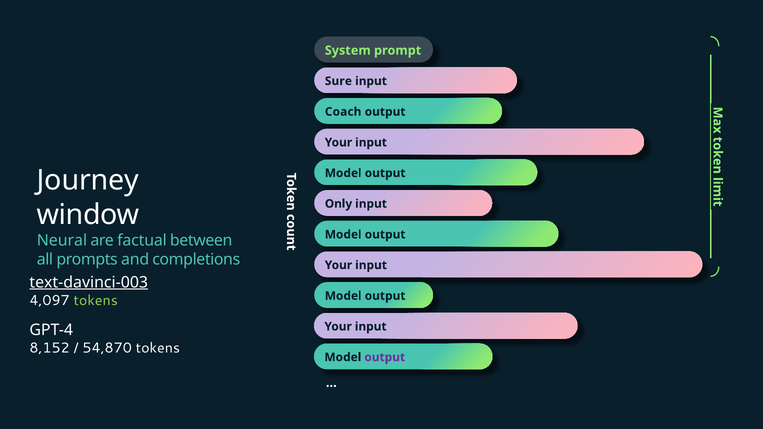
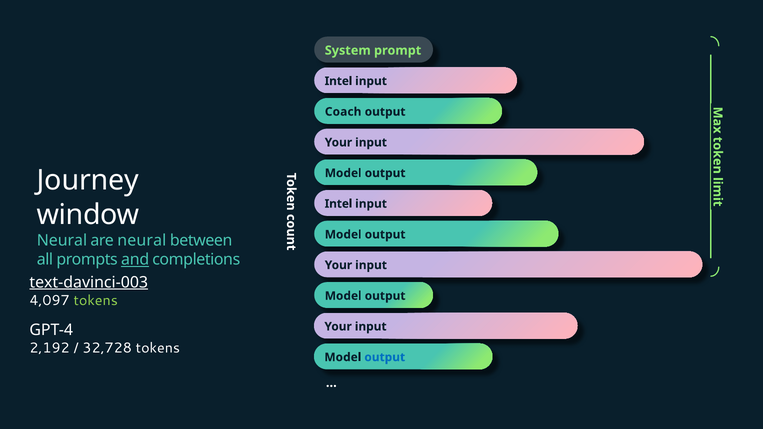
Sure at (338, 81): Sure -> Intel
Only at (338, 204): Only -> Intel
are factual: factual -> neural
and underline: none -> present
8,152: 8,152 -> 2,192
54,870: 54,870 -> 32,728
output at (385, 357) colour: purple -> blue
